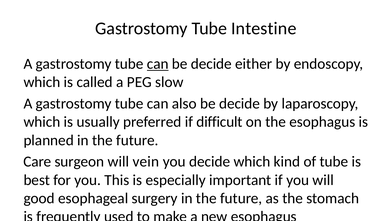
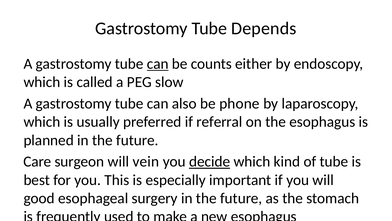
Intestine: Intestine -> Depends
decide at (211, 64): decide -> counts
also be decide: decide -> phone
difficult: difficult -> referral
decide at (210, 161) underline: none -> present
